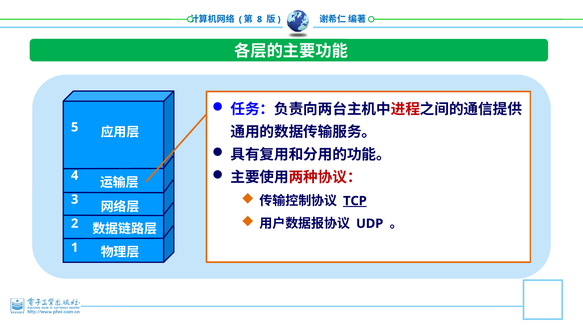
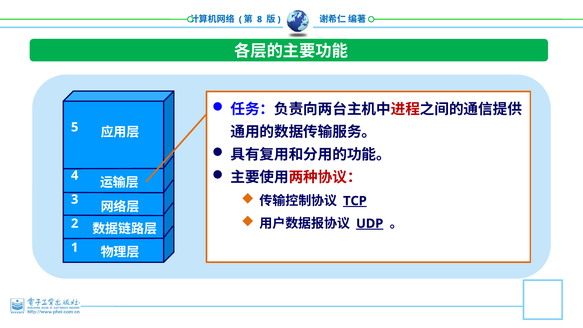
UDP underline: none -> present
